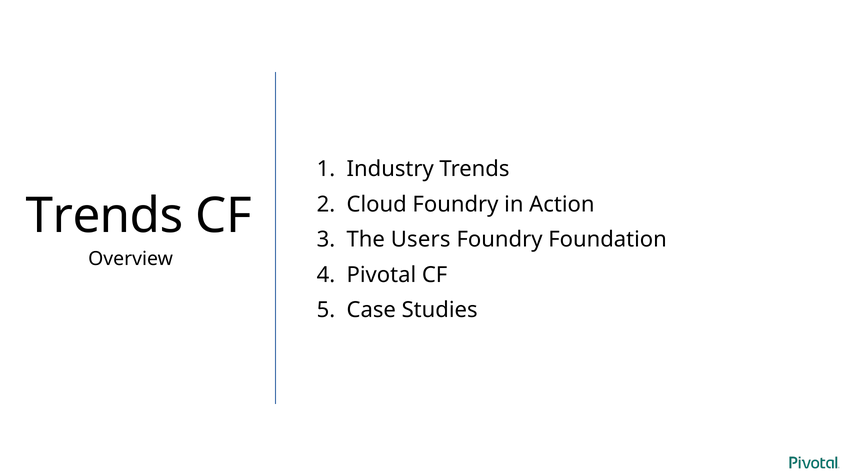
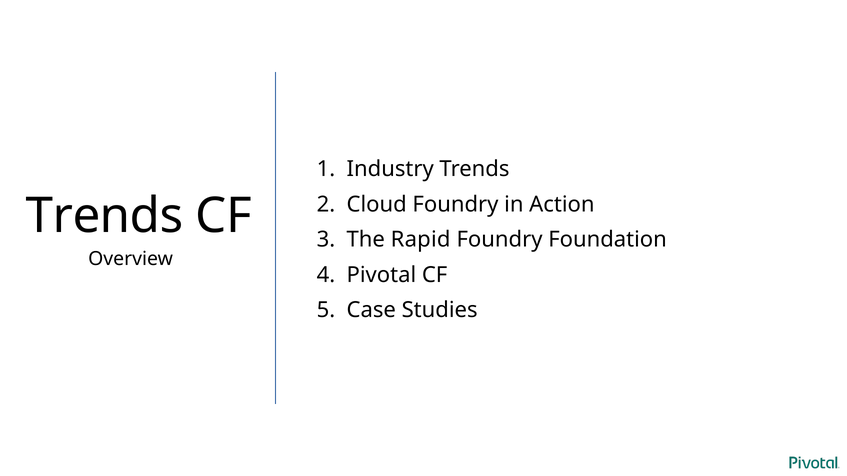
Users: Users -> Rapid
